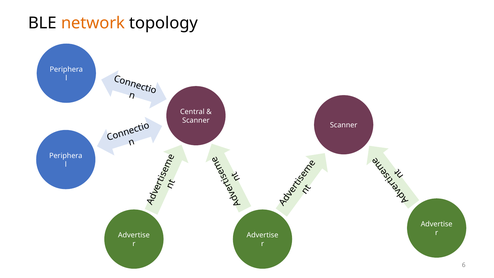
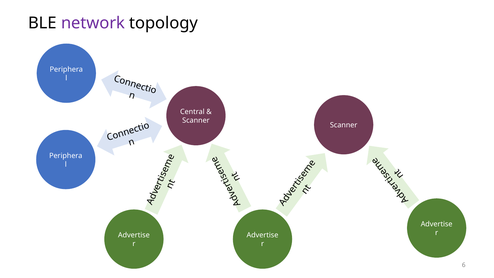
network colour: orange -> purple
